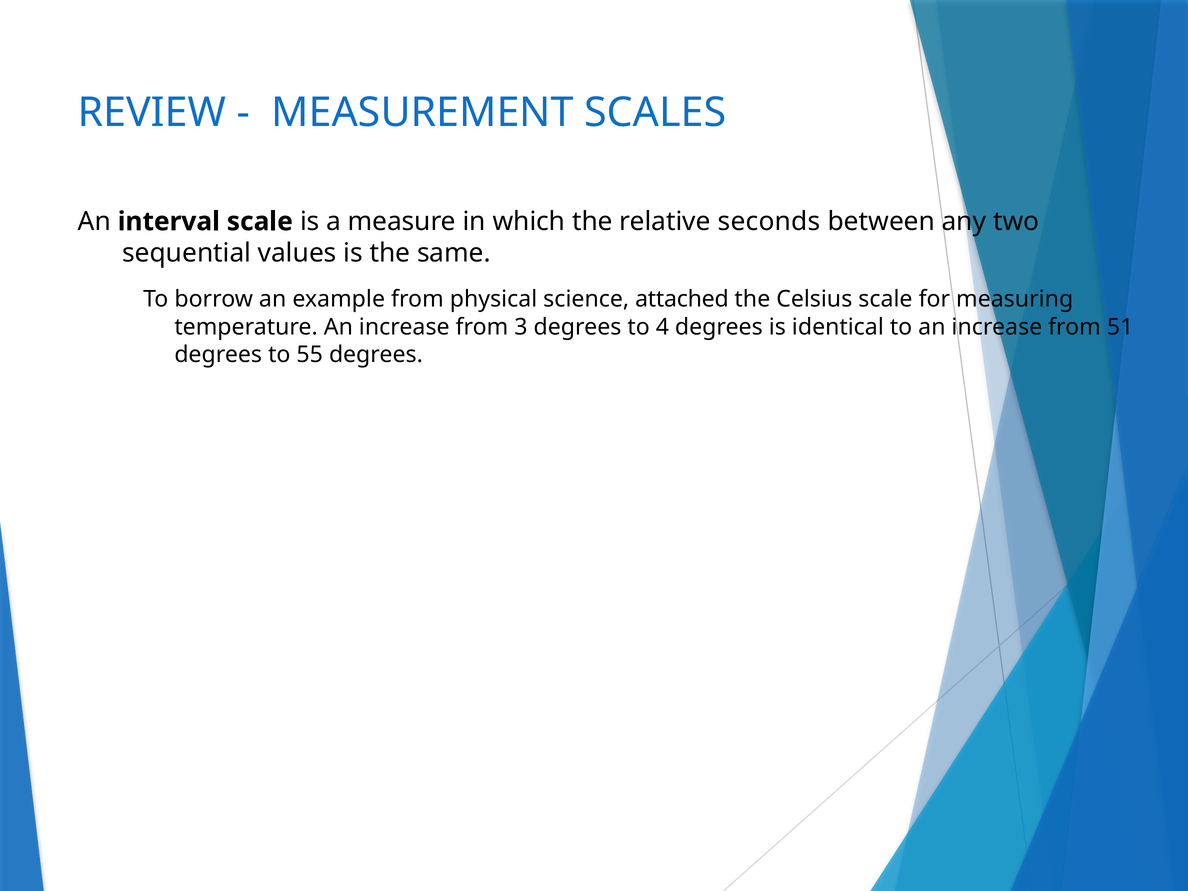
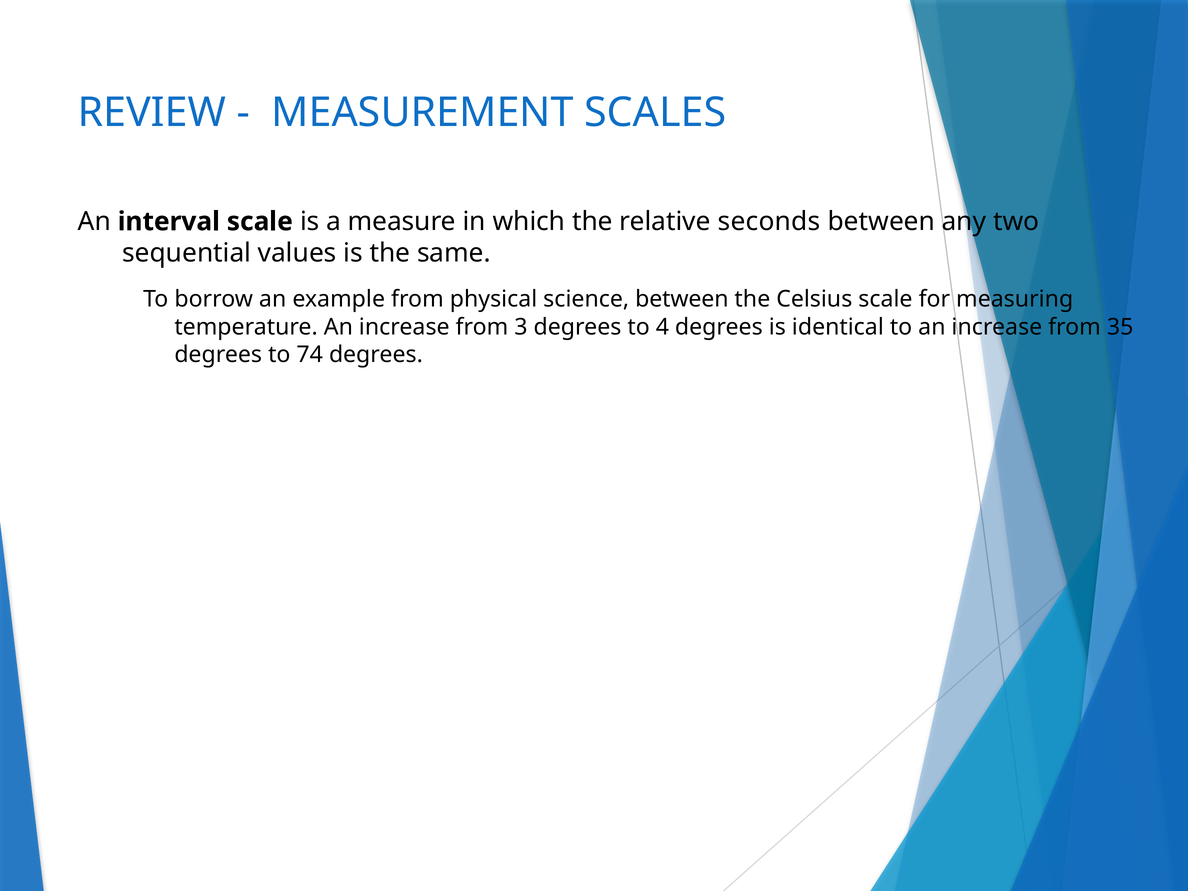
science attached: attached -> between
51: 51 -> 35
55: 55 -> 74
